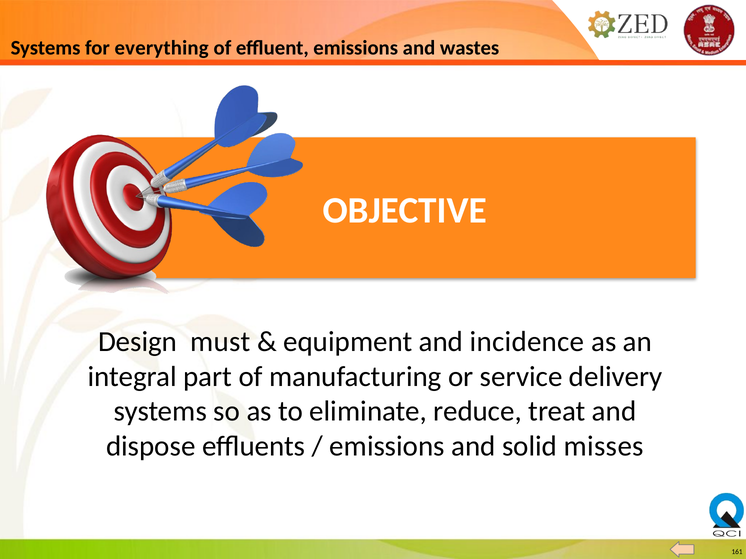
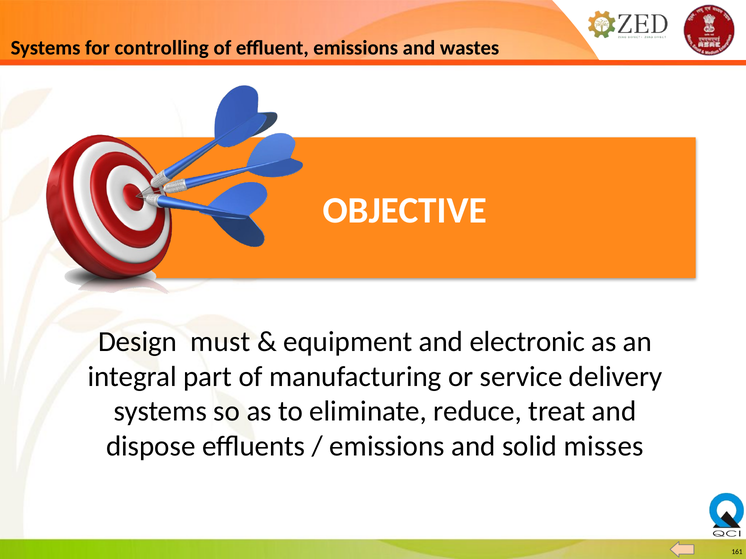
everything: everything -> controlling
incidence: incidence -> electronic
